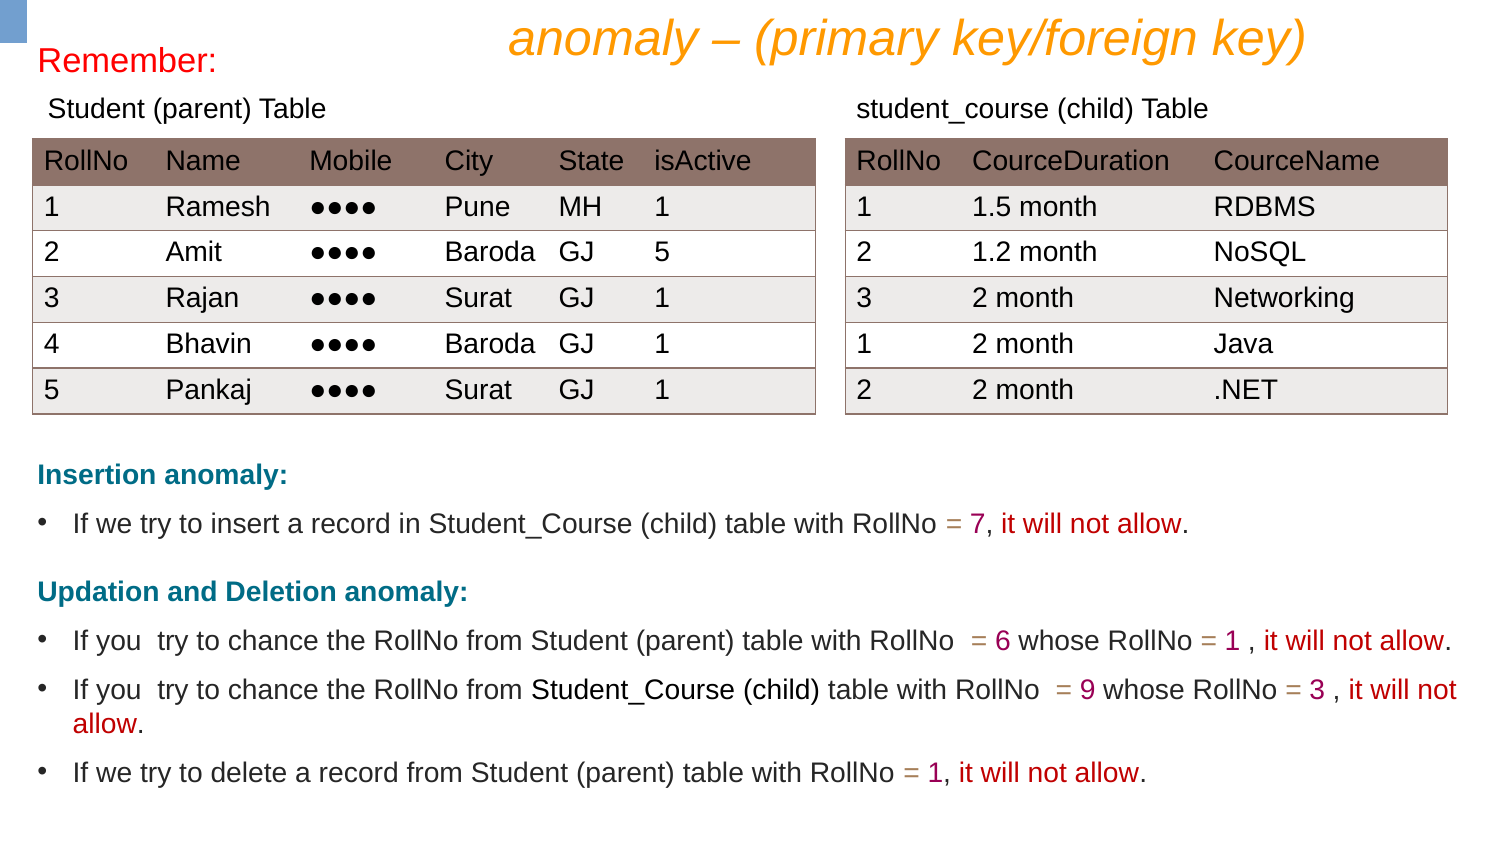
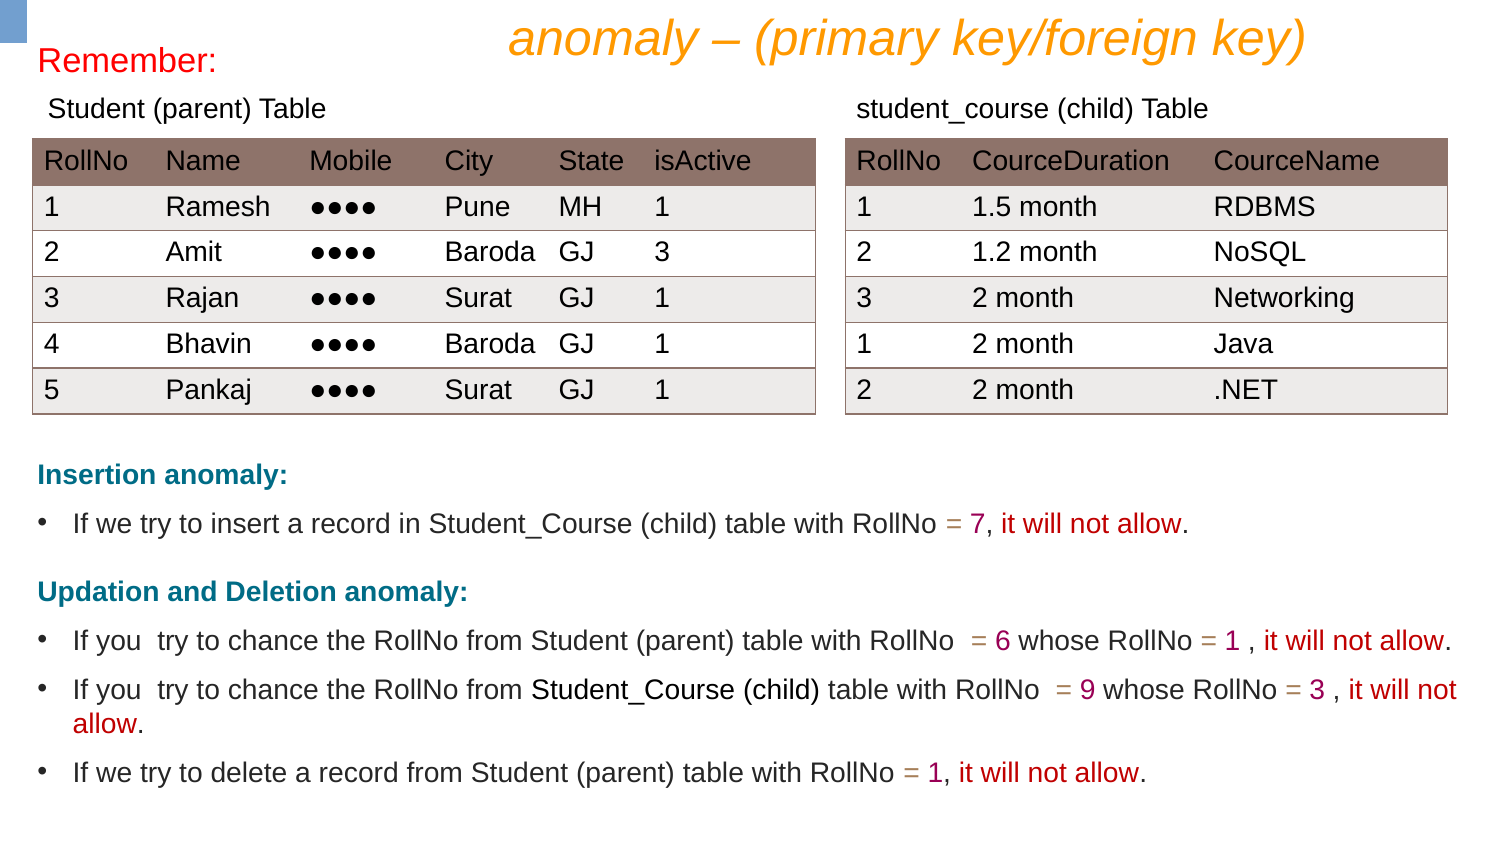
GJ 5: 5 -> 3
